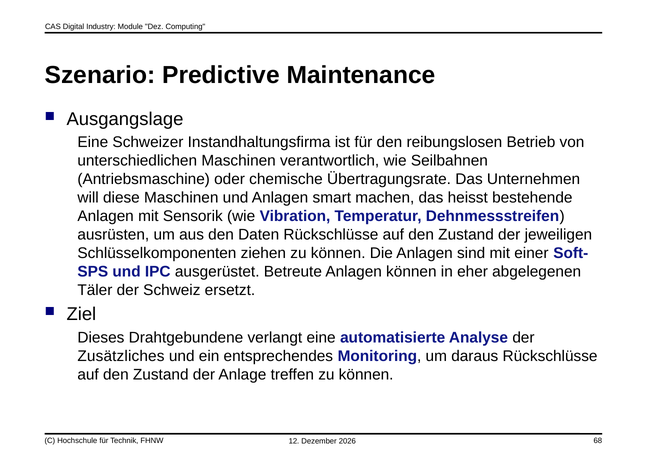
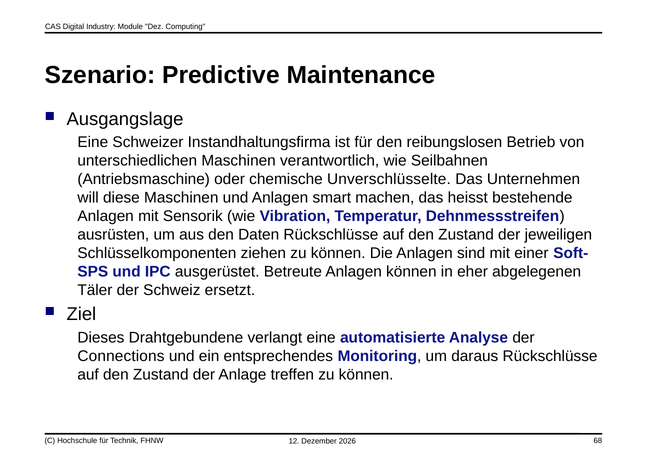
Übertragungsrate: Übertragungsrate -> Unverschlüsselte
Zusätzliches: Zusätzliches -> Connections
